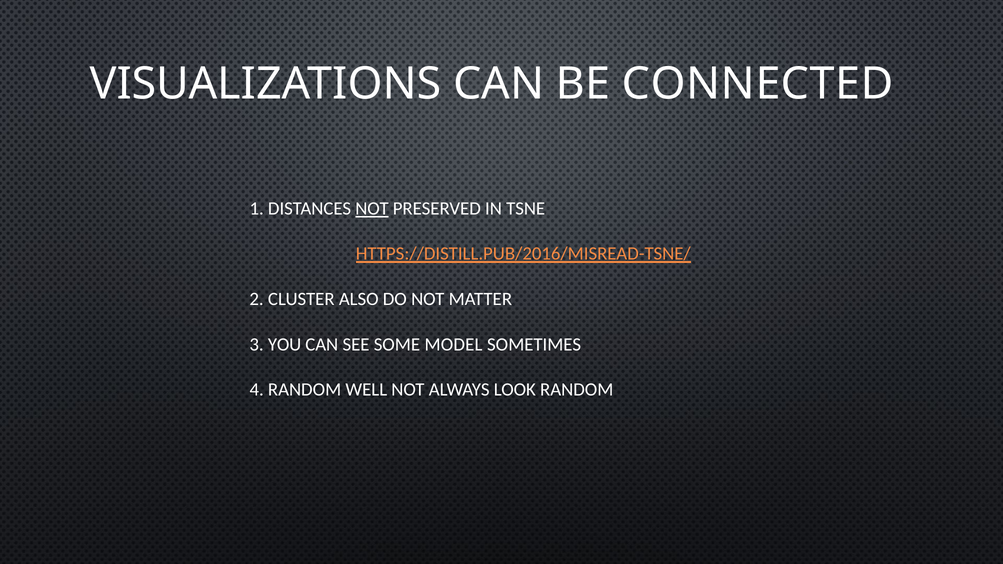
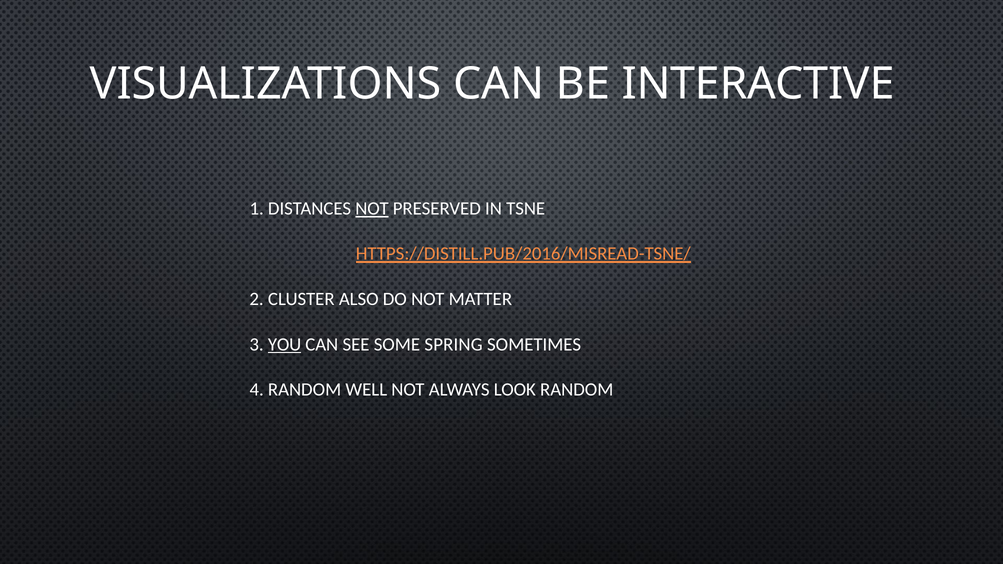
CONNECTED: CONNECTED -> INTERACTIVE
YOU underline: none -> present
MODEL: MODEL -> SPRING
